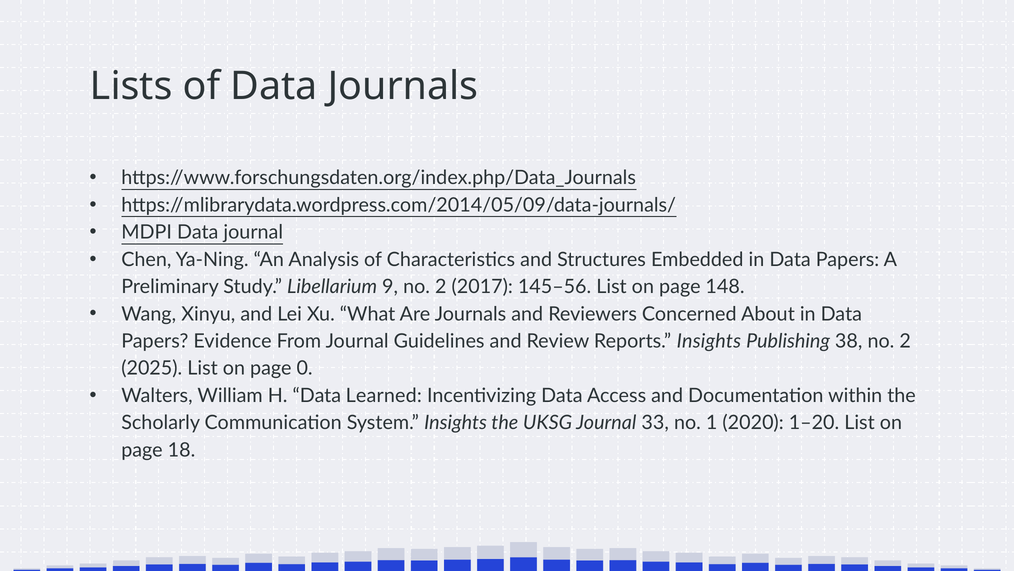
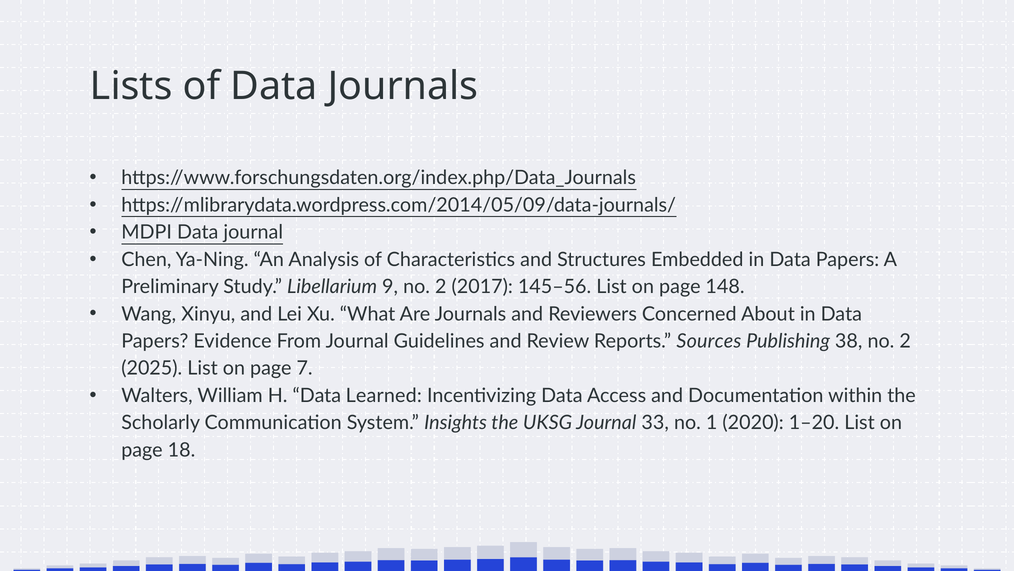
Reports Insights: Insights -> Sources
0: 0 -> 7
